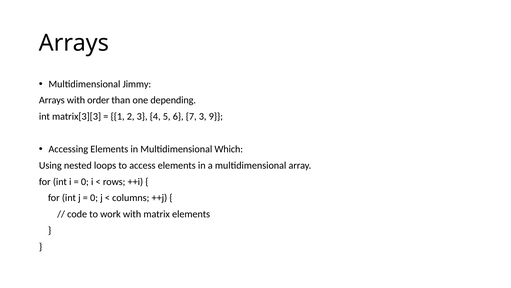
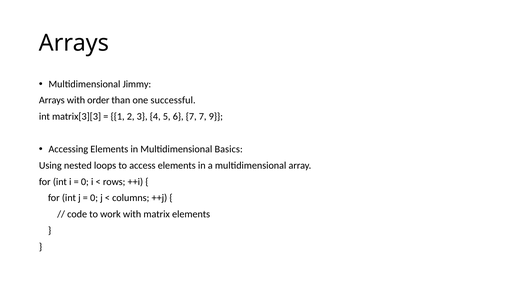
depending: depending -> successful
7 3: 3 -> 7
Which: Which -> Basics
